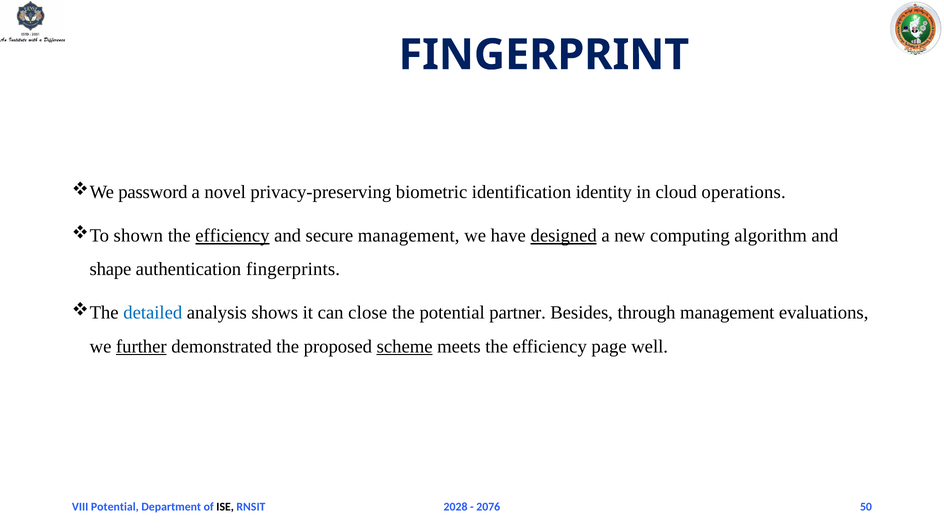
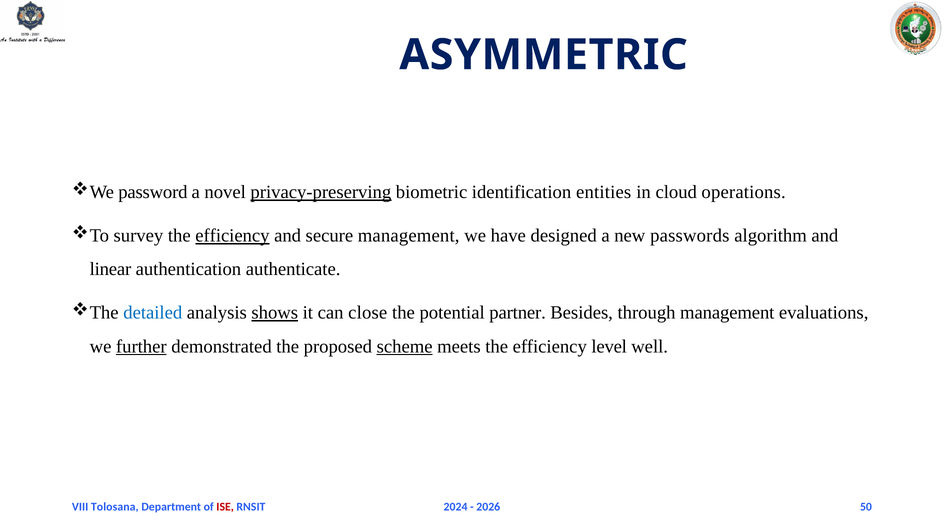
FINGERPRINT: FINGERPRINT -> ASYMMETRIC
privacy-preserving underline: none -> present
identity: identity -> entities
shown: shown -> survey
designed underline: present -> none
computing: computing -> passwords
shape: shape -> linear
fingerprints: fingerprints -> authenticate
shows underline: none -> present
page: page -> level
VIII Potential: Potential -> Tolosana
ISE colour: black -> red
2028: 2028 -> 2024
2076: 2076 -> 2026
